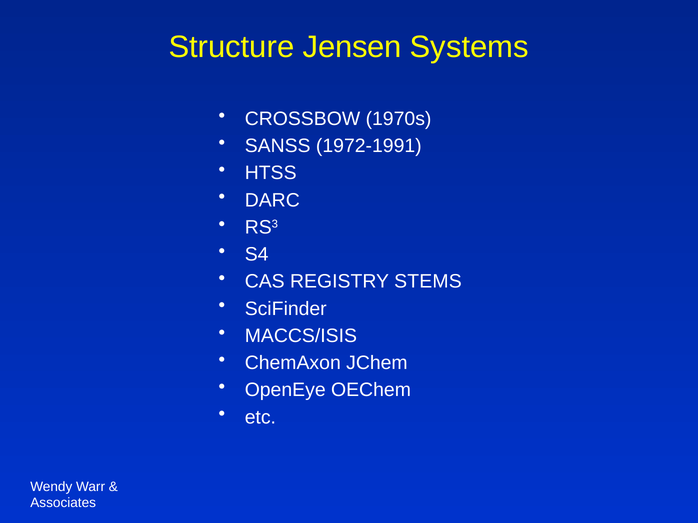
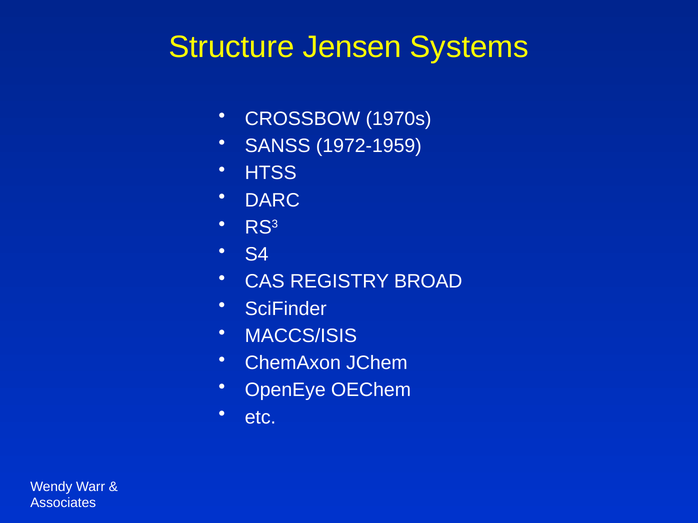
1972-1991: 1972-1991 -> 1972-1959
STEMS: STEMS -> BROAD
